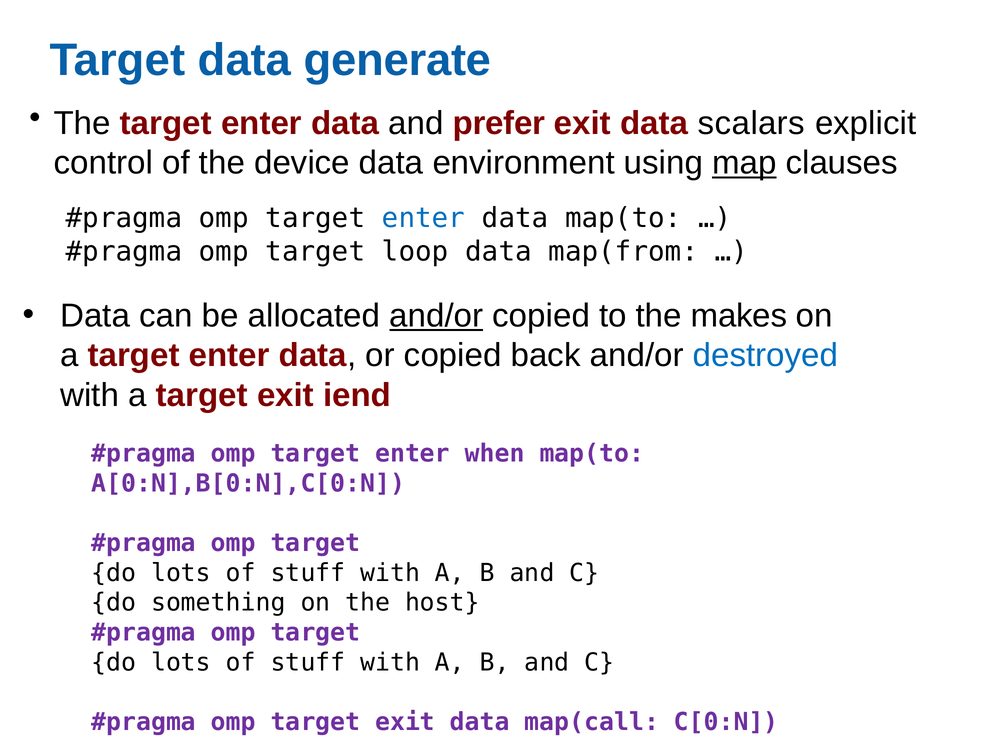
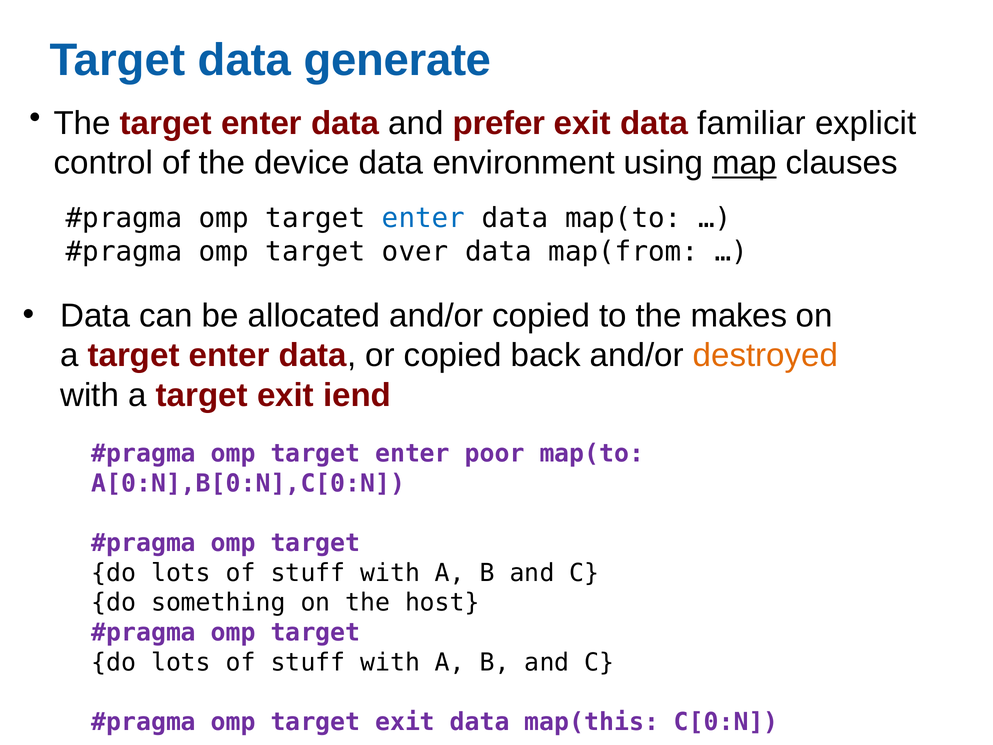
scalars: scalars -> familiar
loop: loop -> over
and/or at (436, 316) underline: present -> none
destroyed colour: blue -> orange
when: when -> poor
map(call: map(call -> map(this
